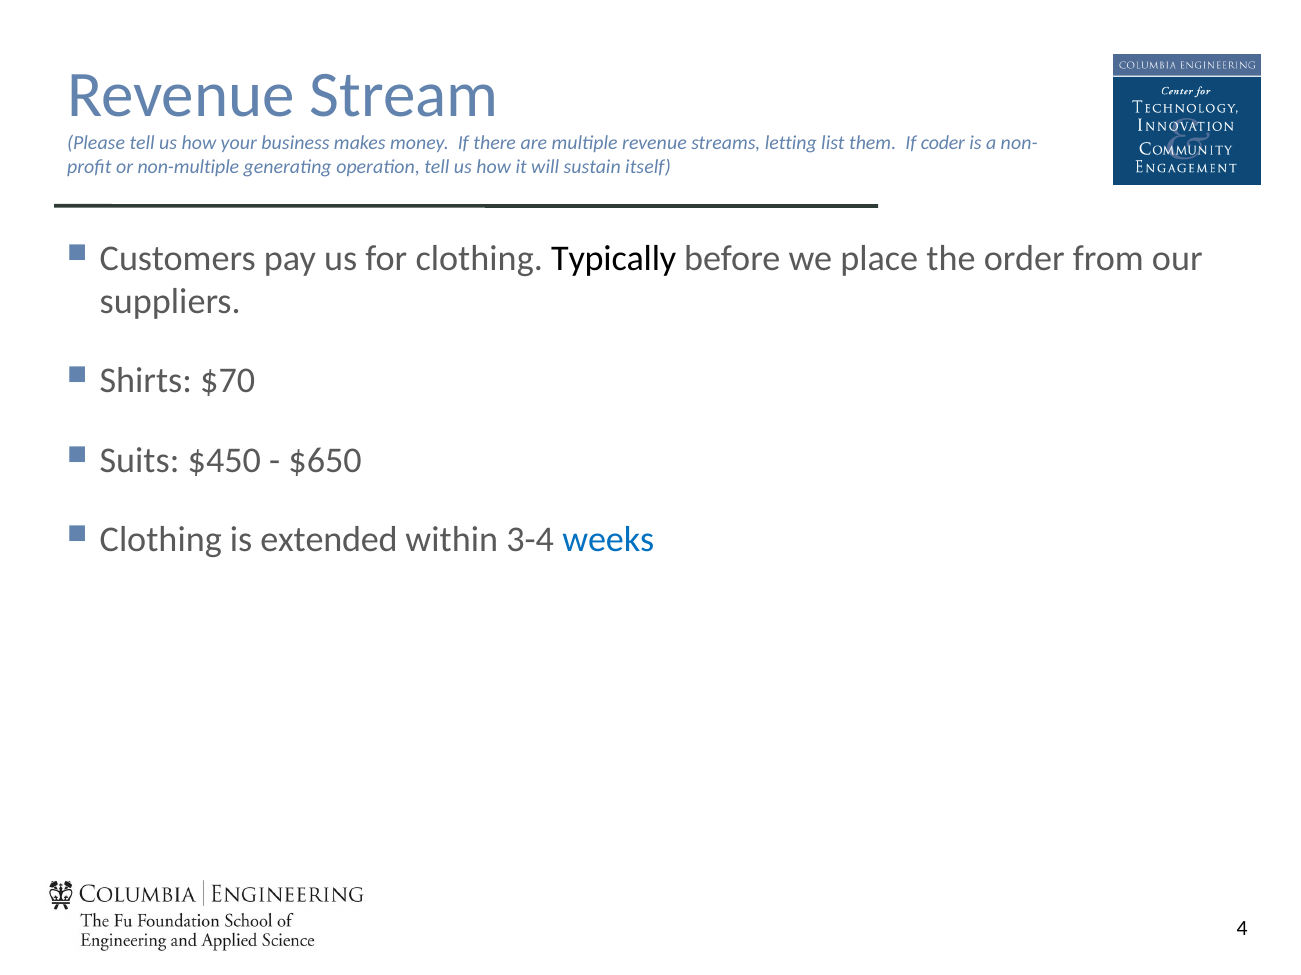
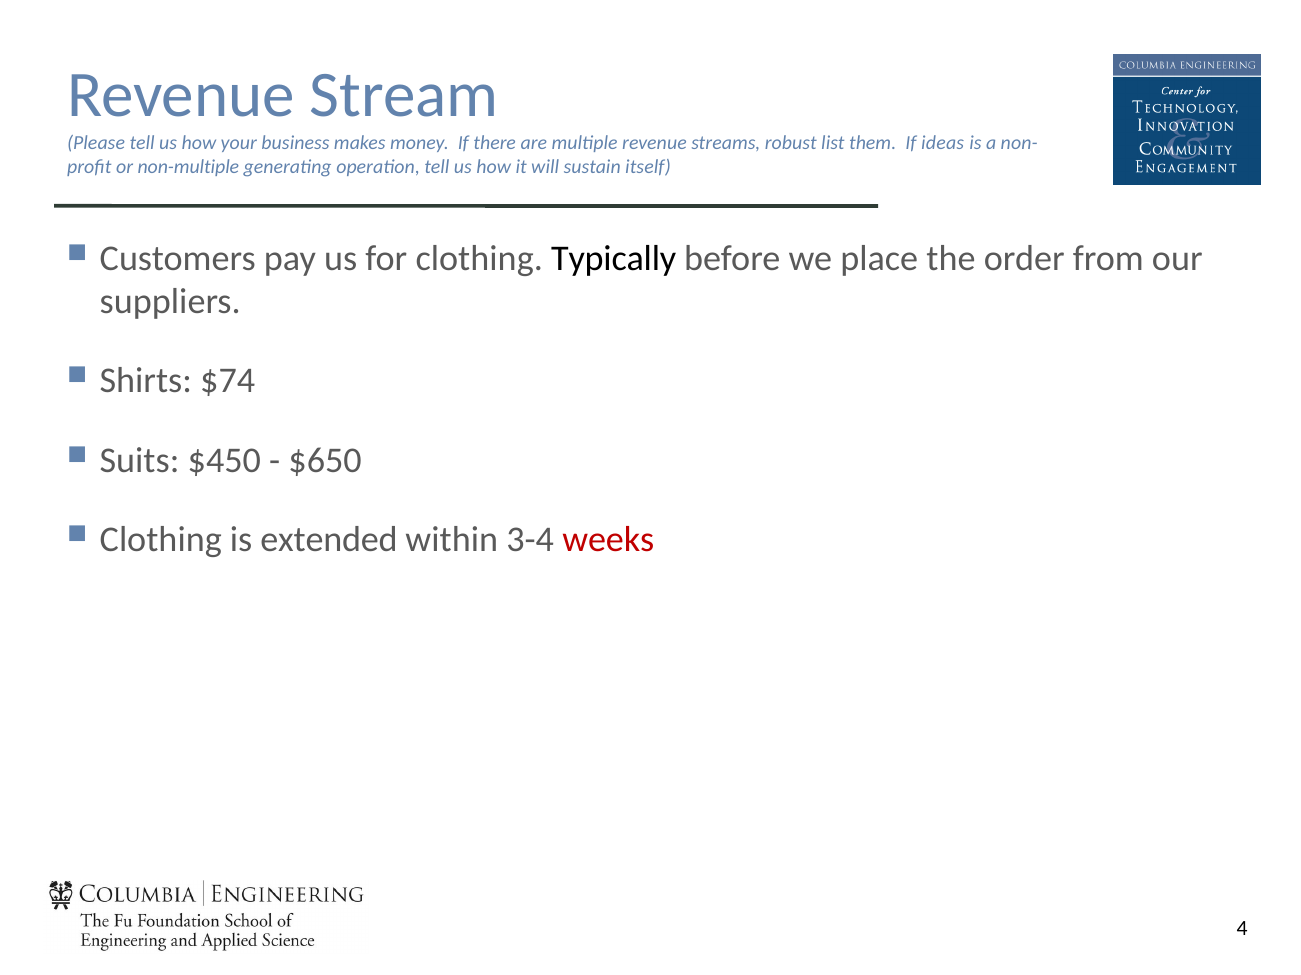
letting: letting -> robust
coder: coder -> ideas
$70: $70 -> $74
weeks colour: blue -> red
